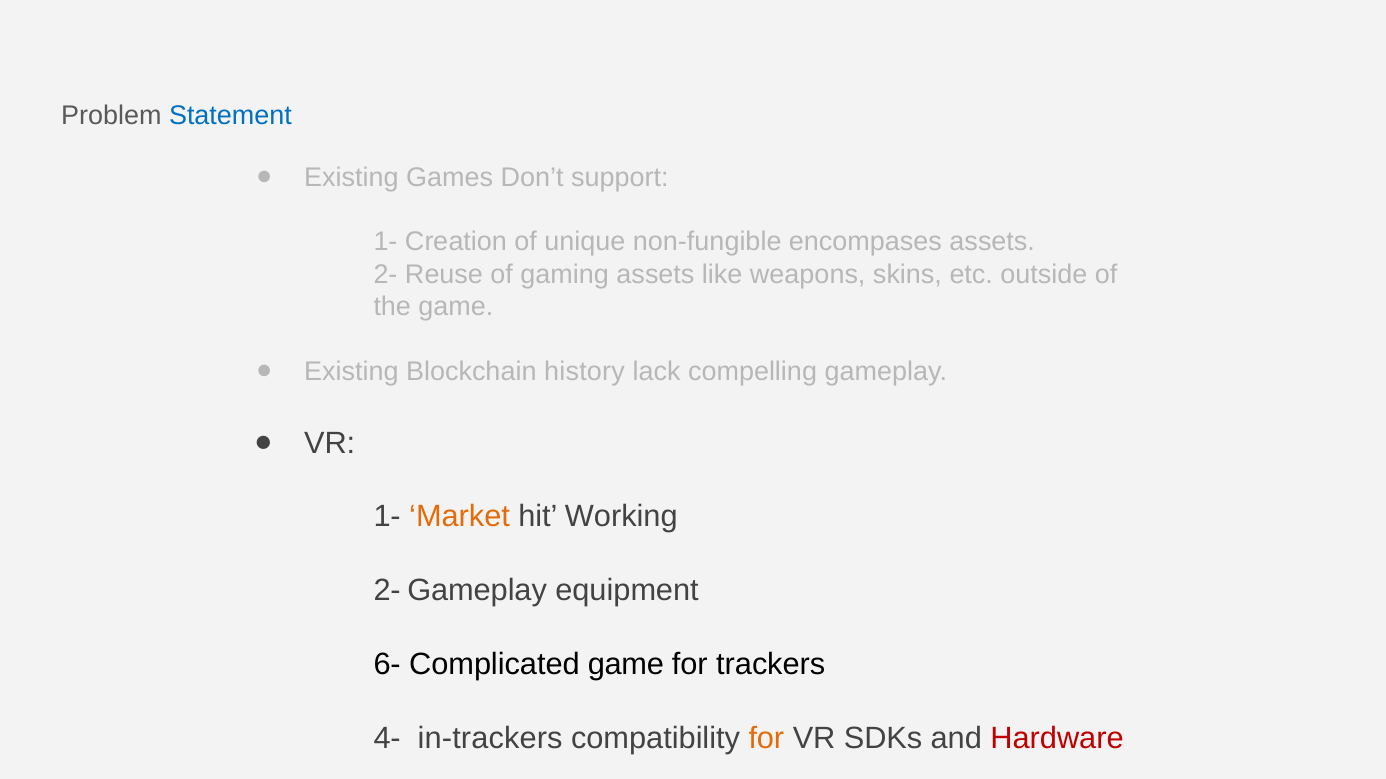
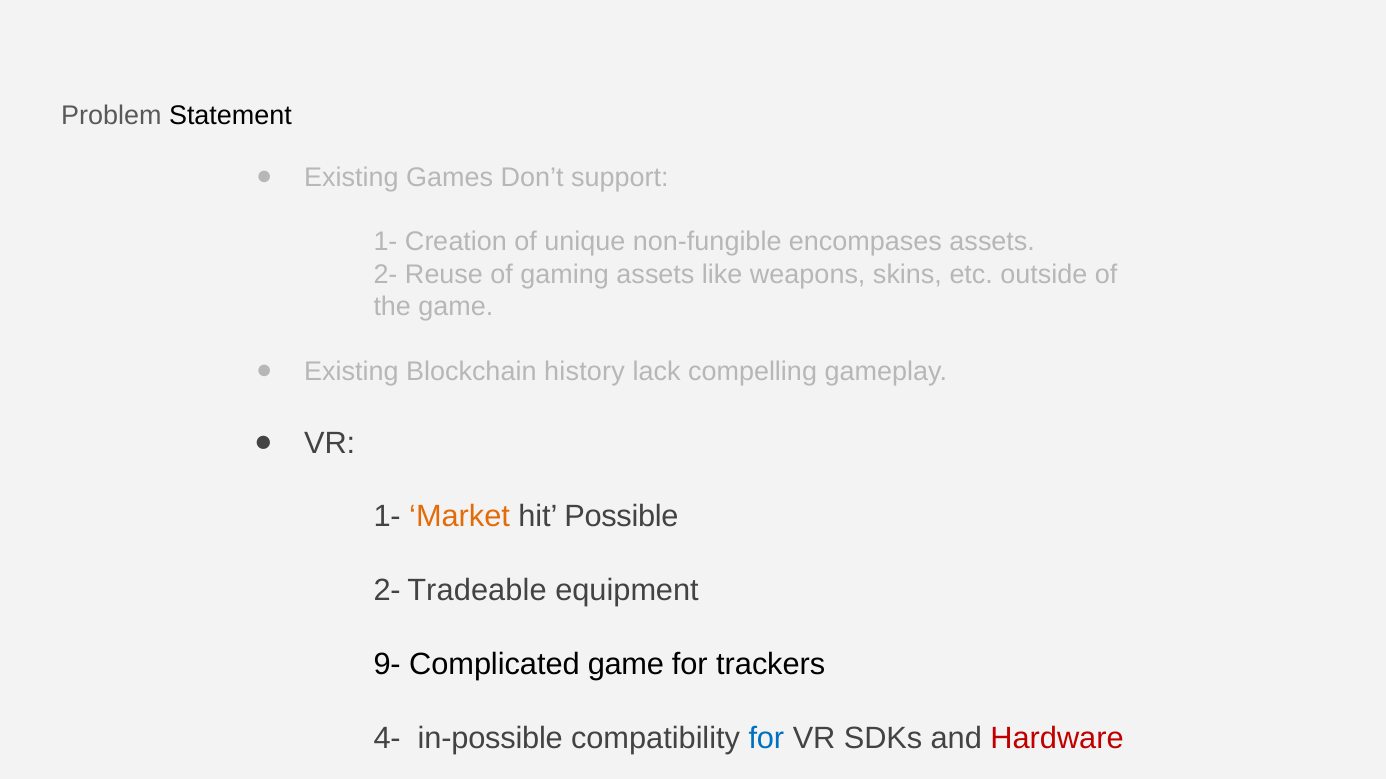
Statement colour: blue -> black
Working: Working -> Possible
2- Gameplay: Gameplay -> Tradeable
6-: 6- -> 9-
in-trackers: in-trackers -> in-possible
for at (766, 739) colour: orange -> blue
